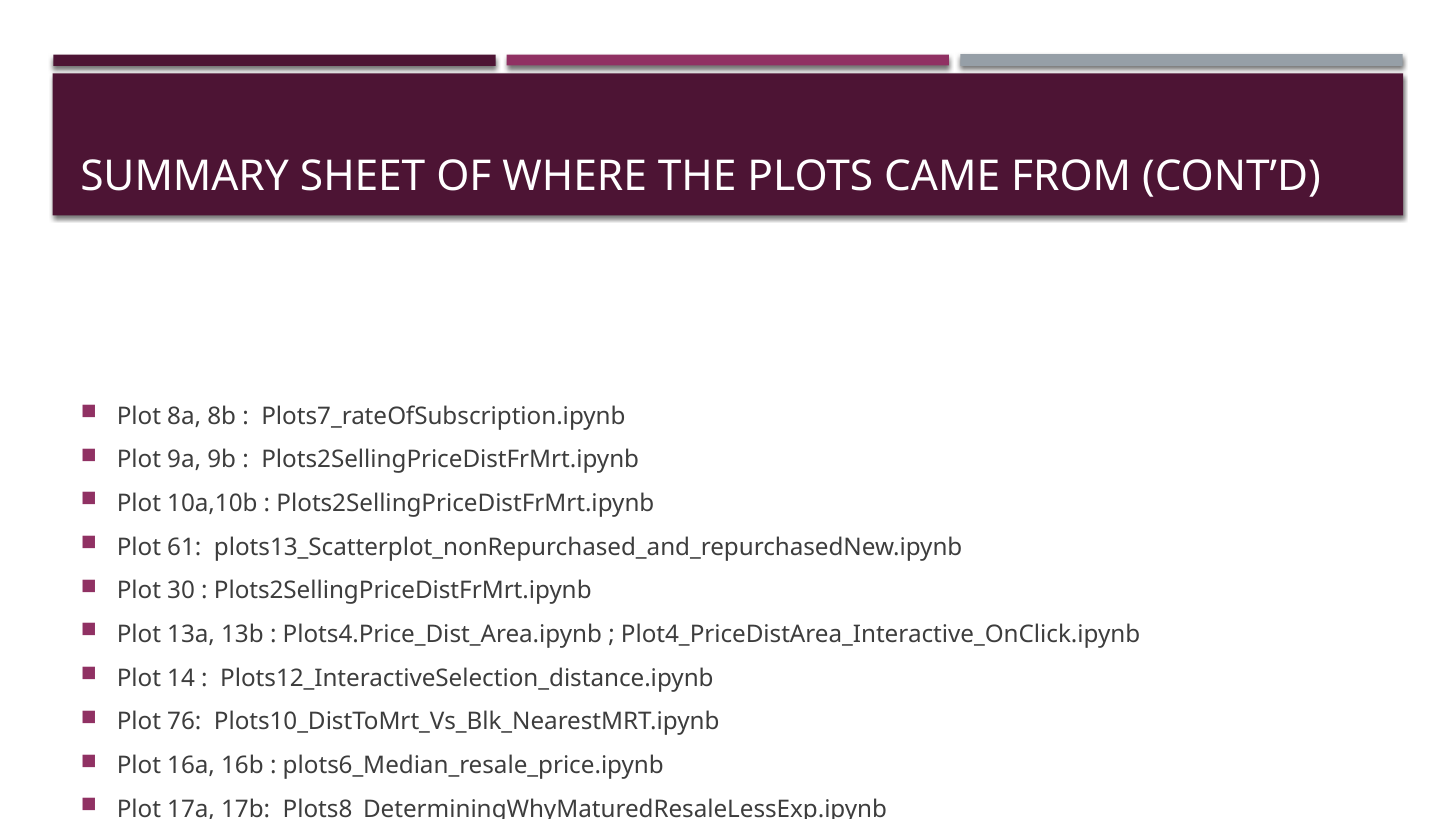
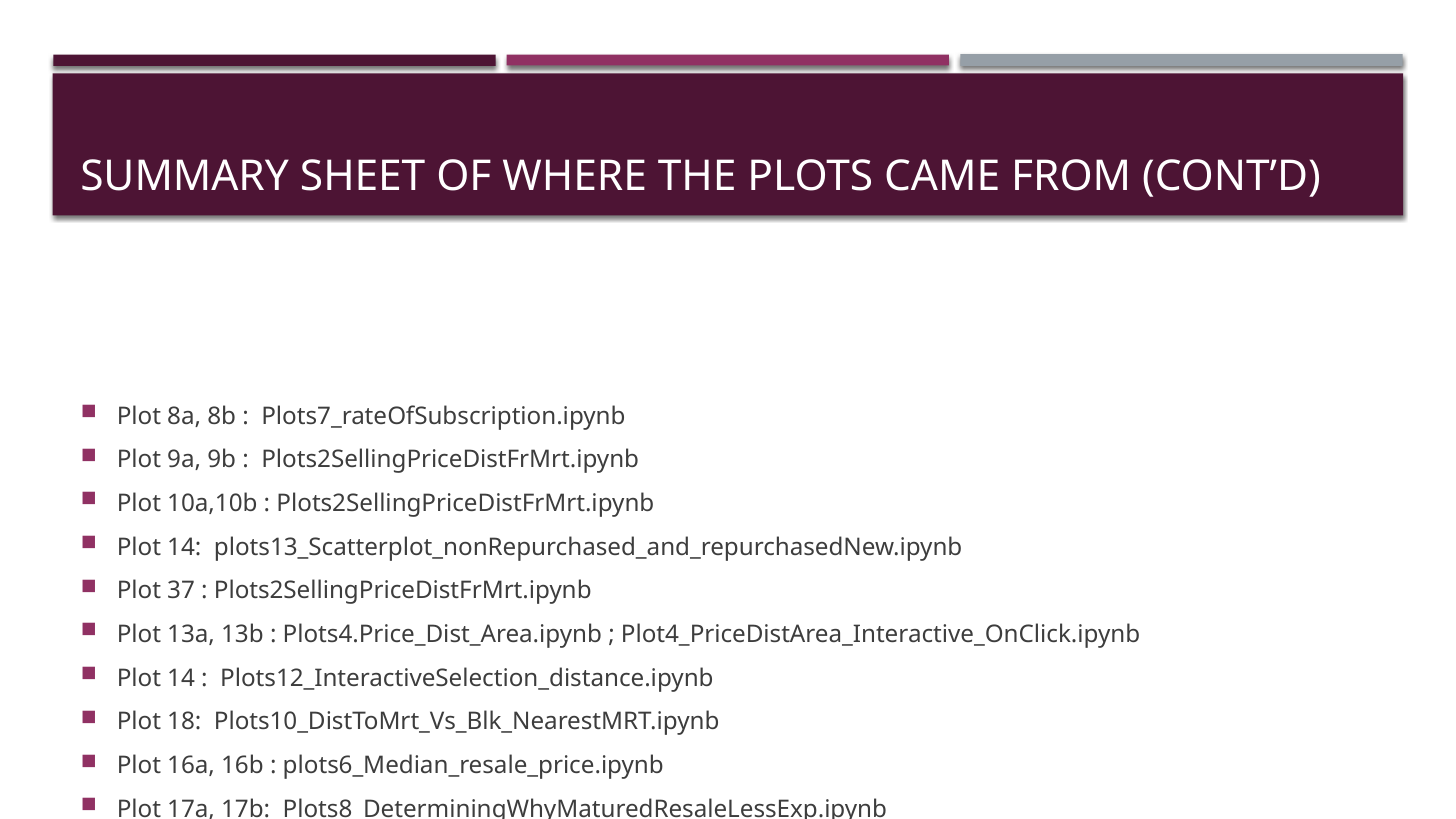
61 at (184, 547): 61 -> 14
30: 30 -> 37
76: 76 -> 18
